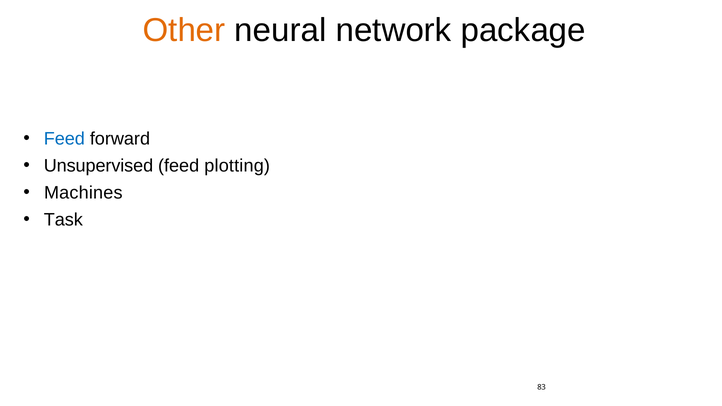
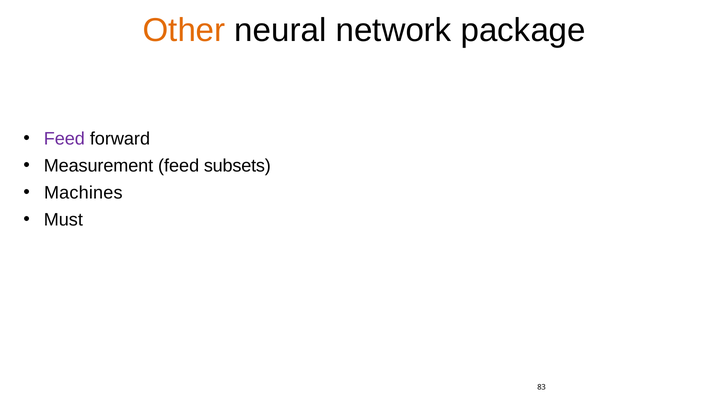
Feed at (64, 139) colour: blue -> purple
Unsupervised: Unsupervised -> Measurement
plotting: plotting -> subsets
Task: Task -> Must
